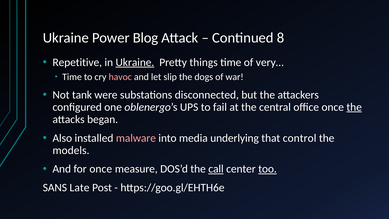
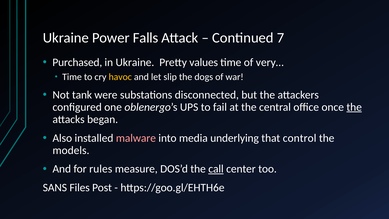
Blog: Blog -> Falls
8: 8 -> 7
Repetitive: Repetitive -> Purchased
Ukraine at (135, 62) underline: present -> none
things: things -> values
havoc colour: pink -> yellow
for once: once -> rules
too underline: present -> none
Late: Late -> Files
